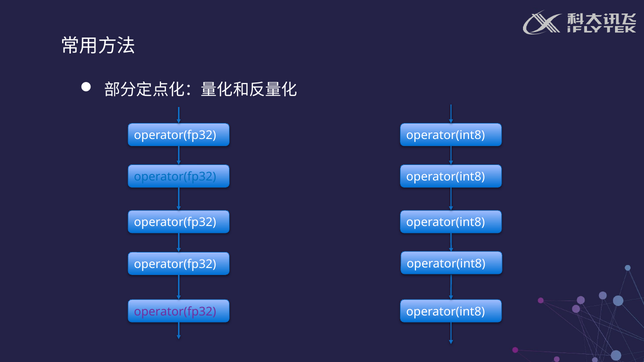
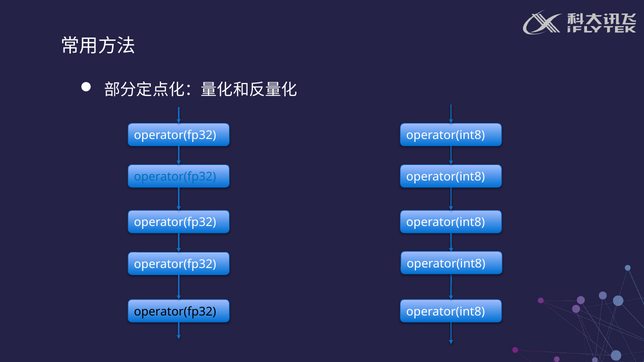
operator(fp32 at (175, 312) colour: purple -> black
